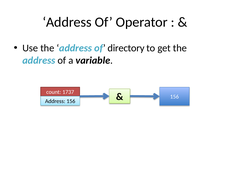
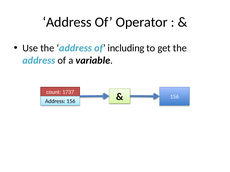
directory: directory -> including
